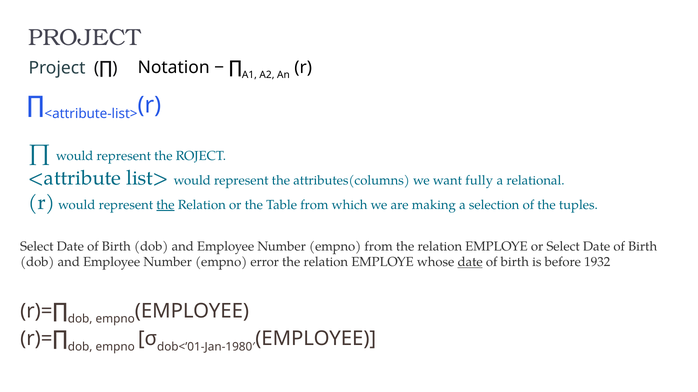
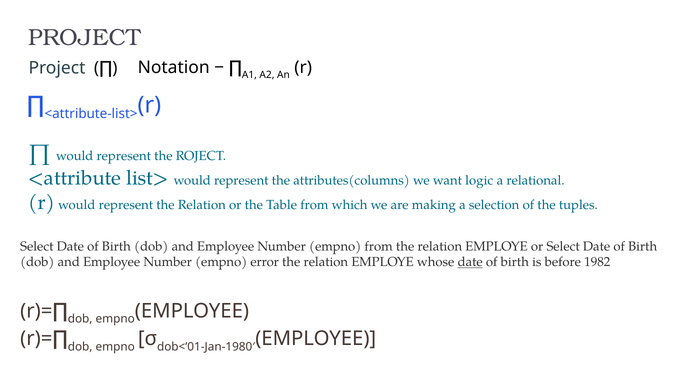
fully: fully -> logic
the at (165, 205) underline: present -> none
1932: 1932 -> 1982
